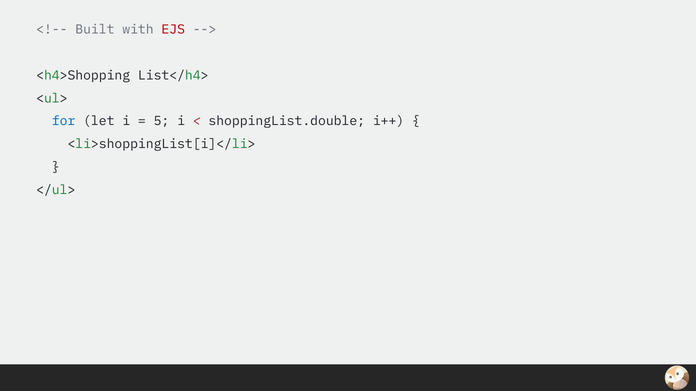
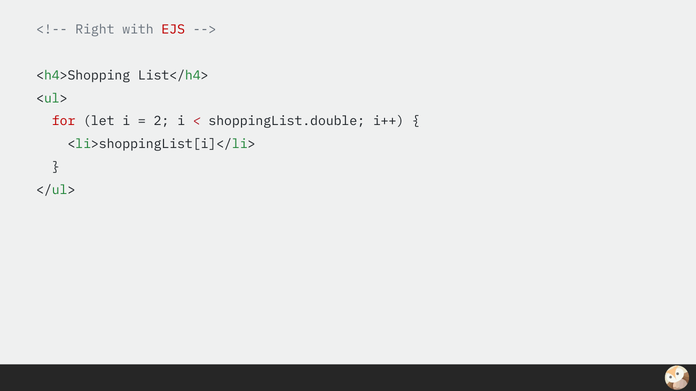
Built: Built -> Right
for colour: blue -> red
5: 5 -> 2
